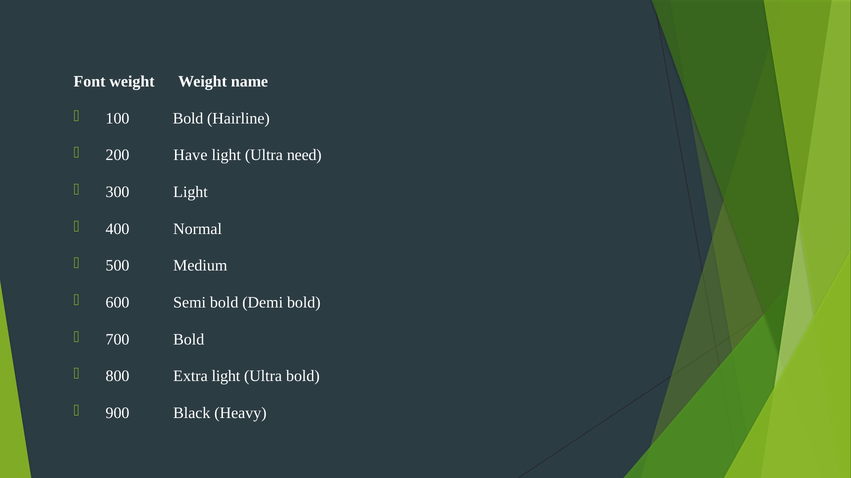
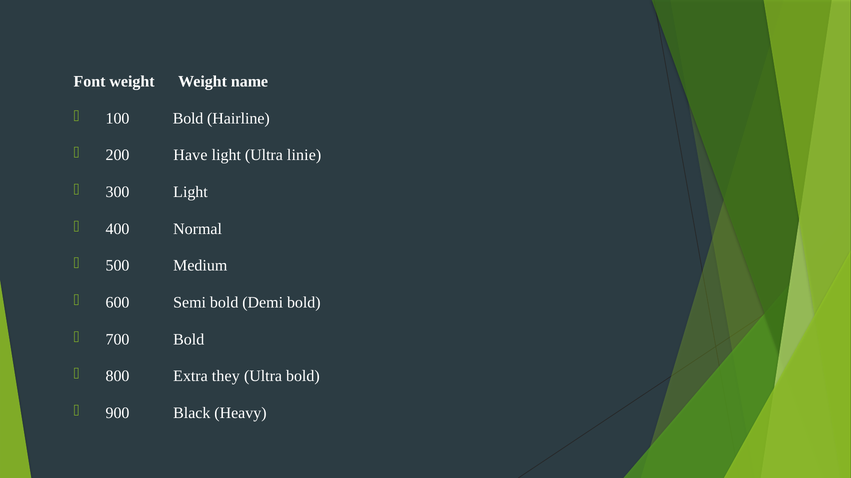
need: need -> linie
Extra light: light -> they
